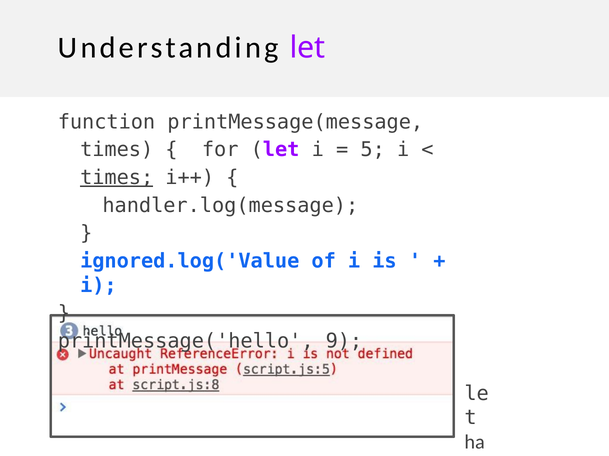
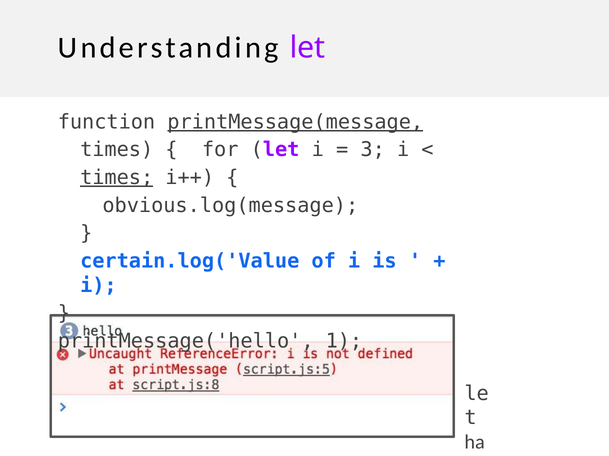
printMessage(message underline: none -> present
5: 5 -> 3
handler.log(message: handler.log(message -> obvious.log(message
ignored.log('Value: ignored.log('Value -> certain.log('Value
9: 9 -> 1
